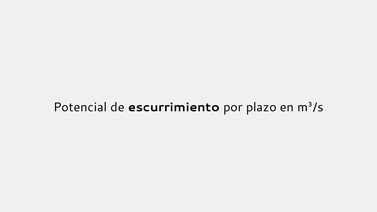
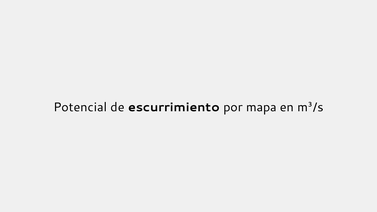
plazo: plazo -> mapa
